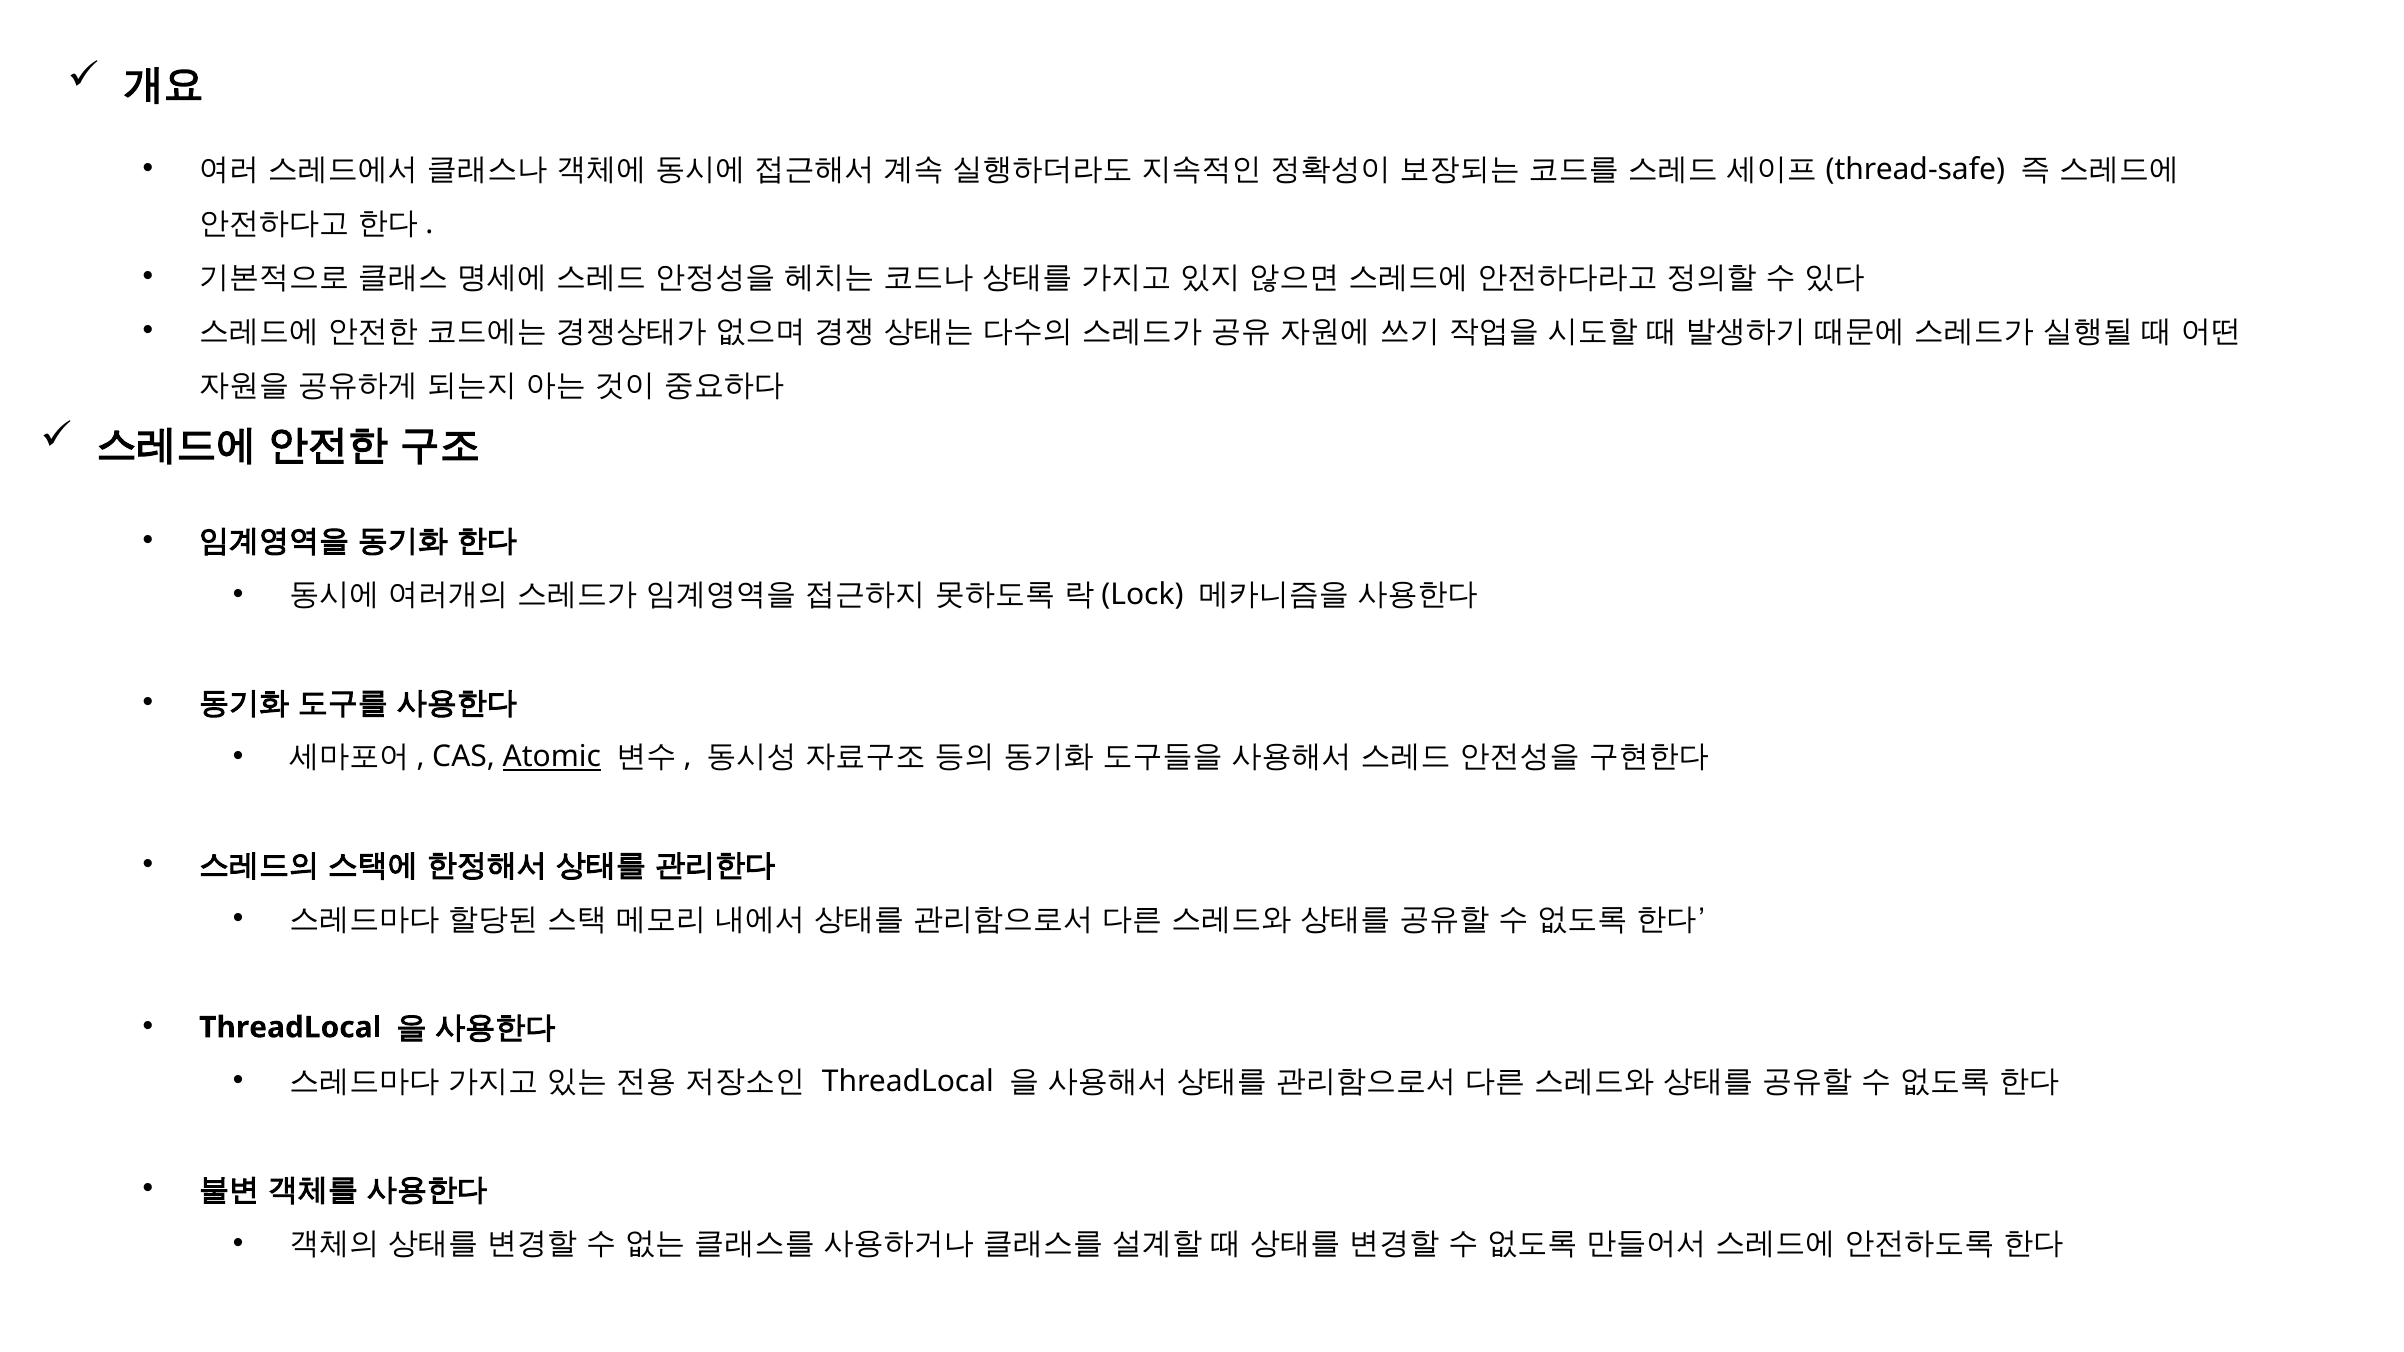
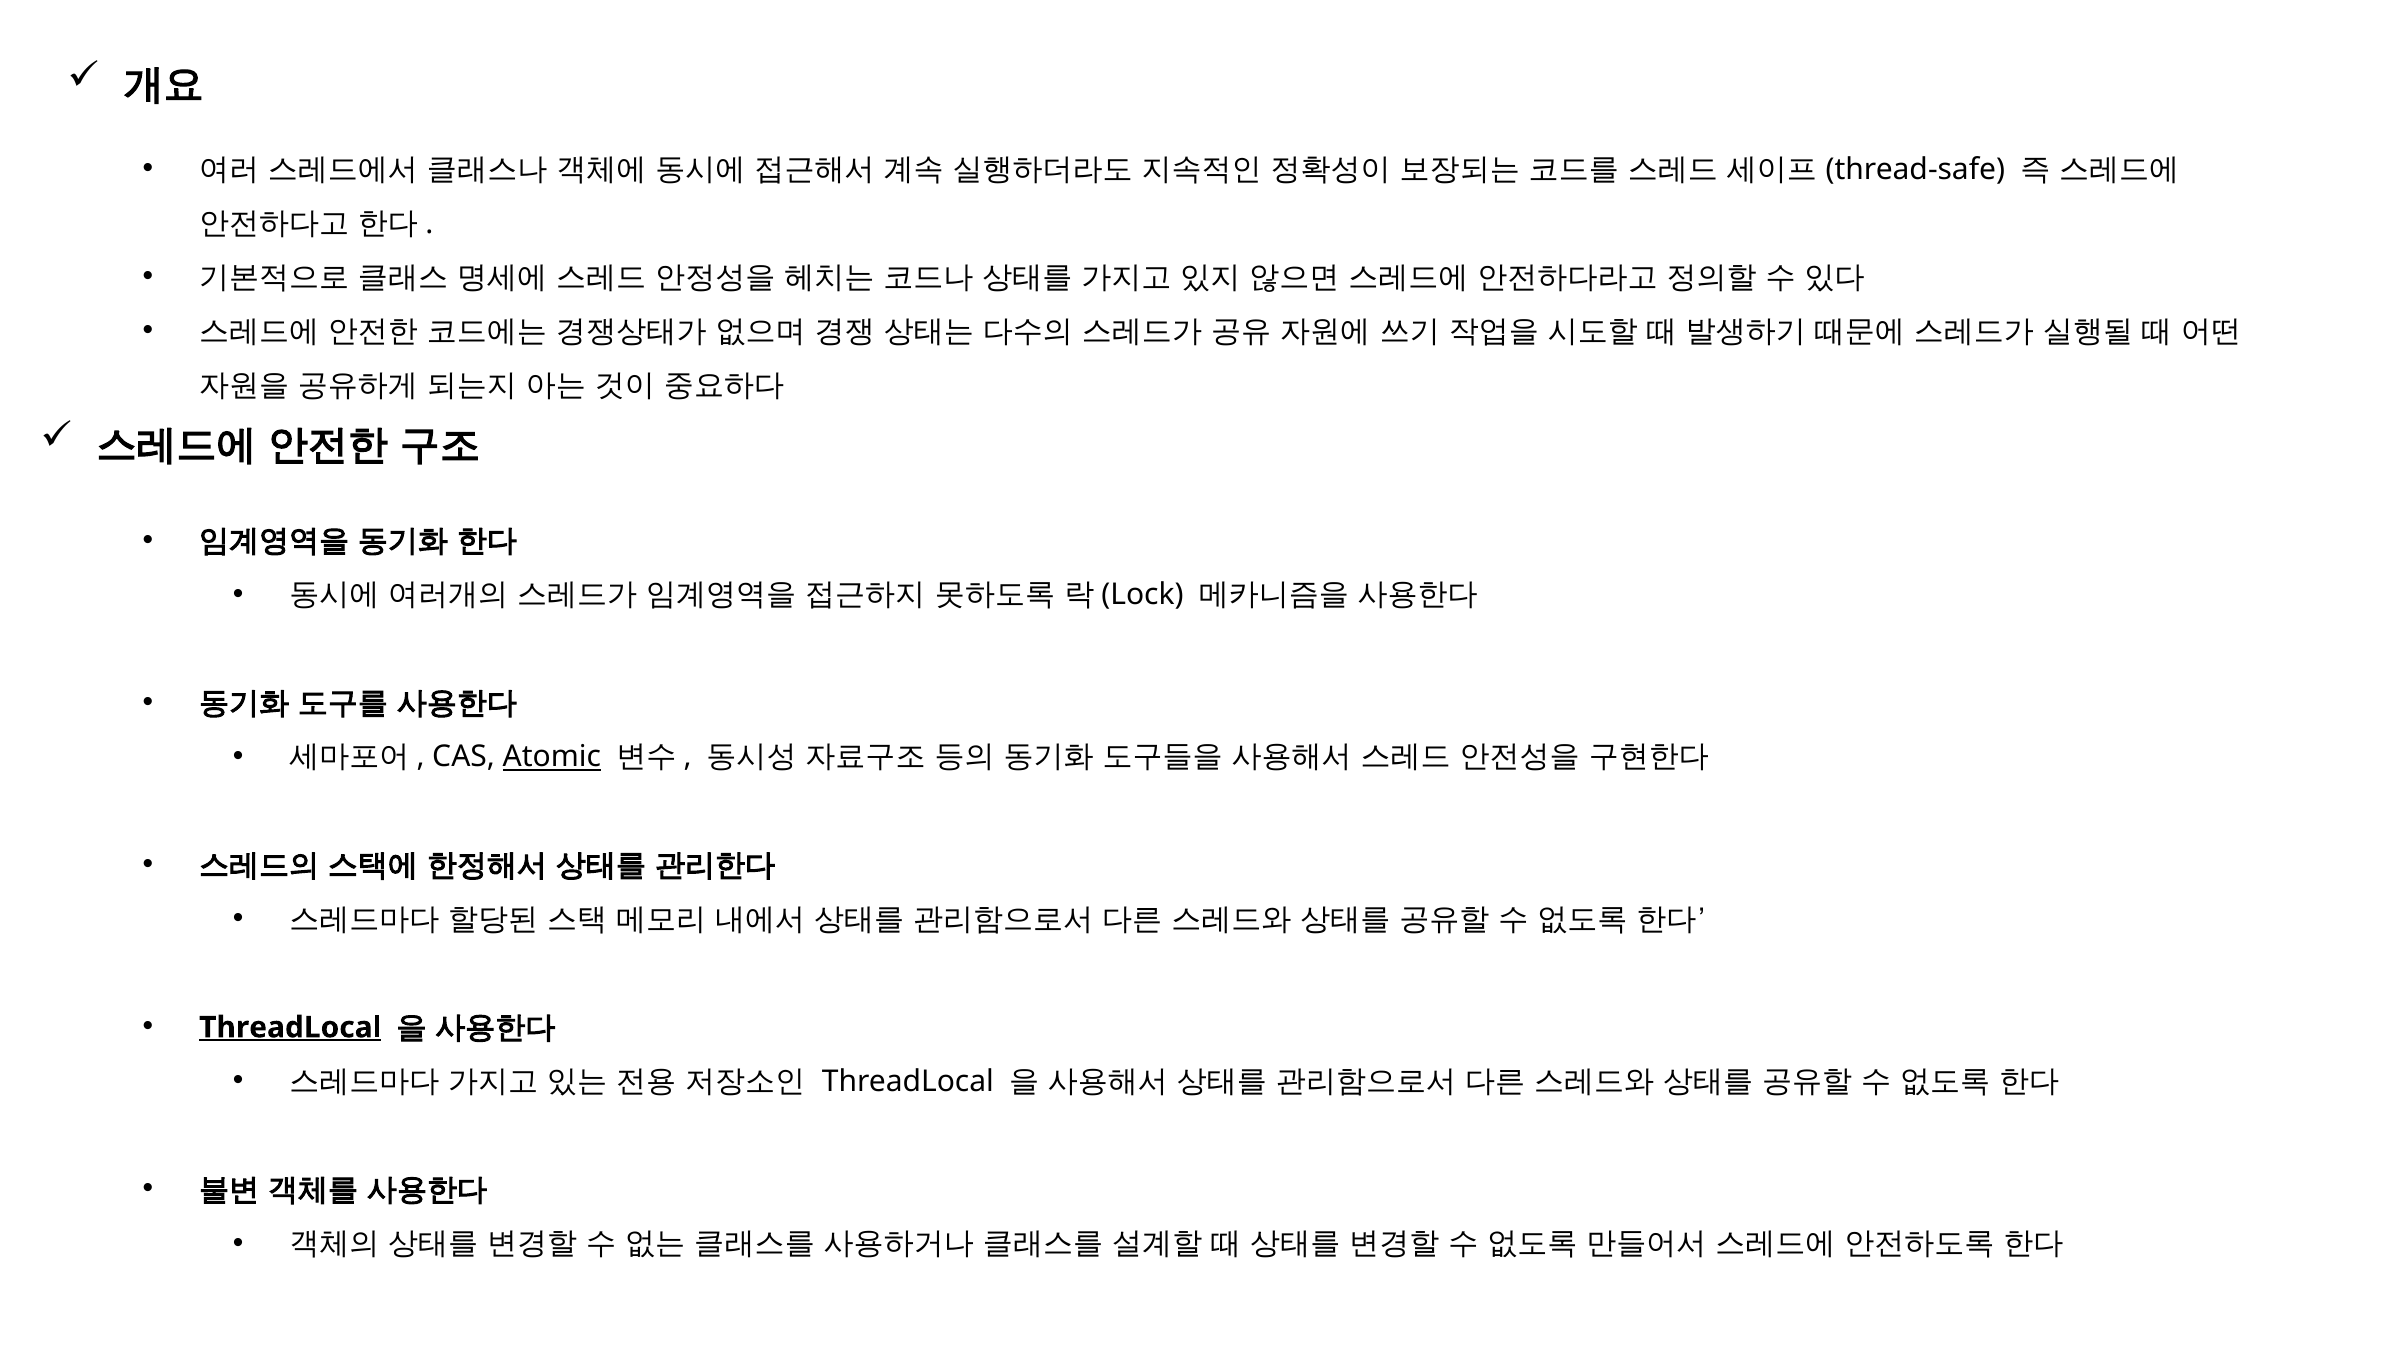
ThreadLocal at (290, 1028) underline: none -> present
